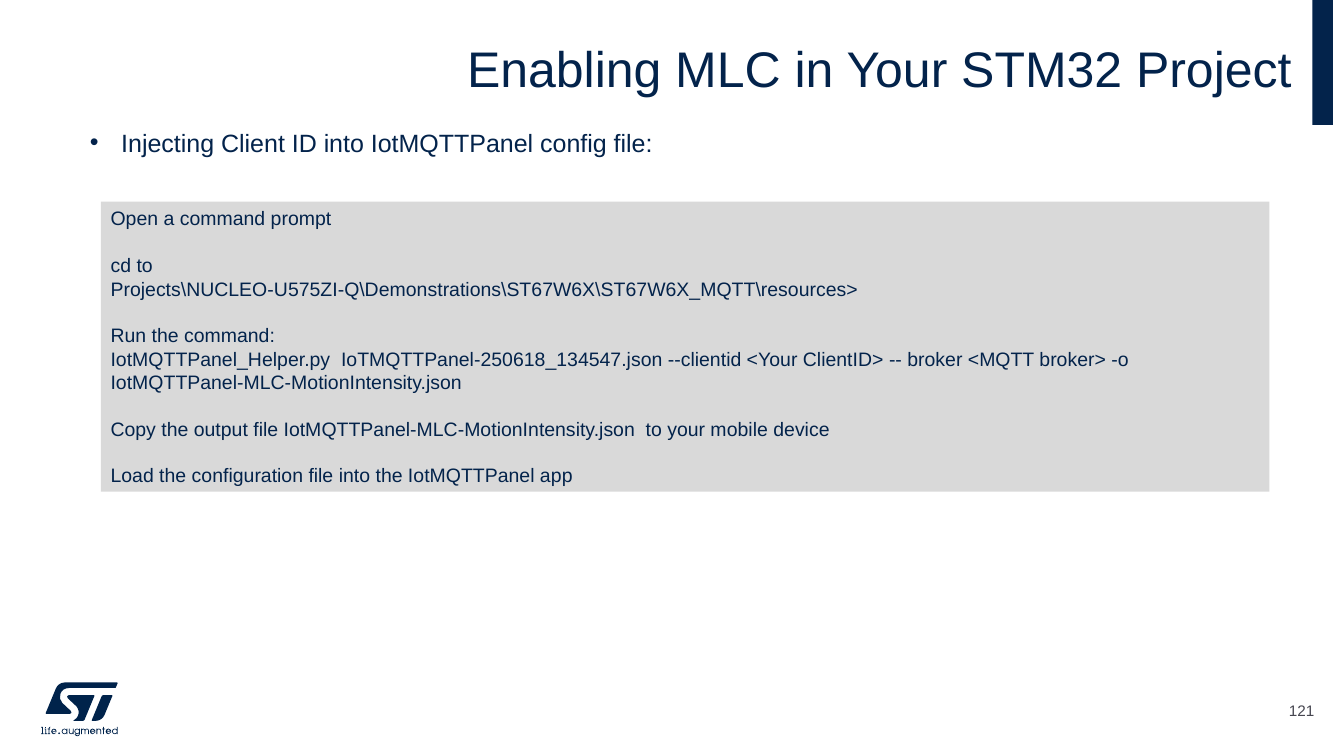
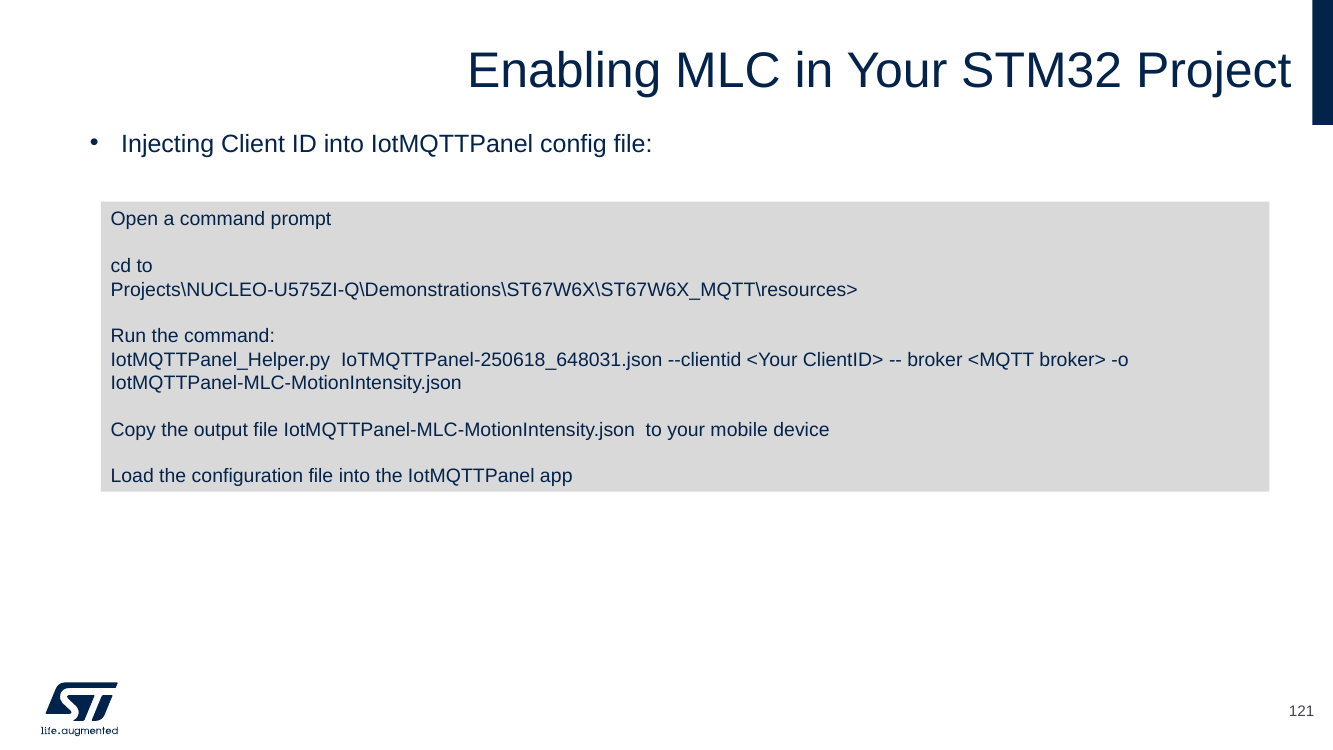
IoTMQTTPanel-250618_134547.json: IoTMQTTPanel-250618_134547.json -> IoTMQTTPanel-250618_648031.json
